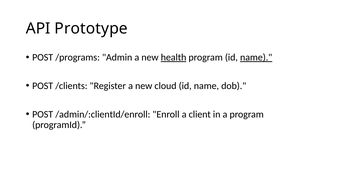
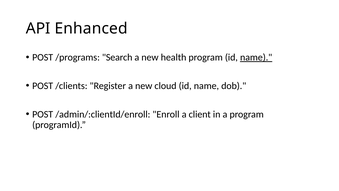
Prototype: Prototype -> Enhanced
Admin: Admin -> Search
health underline: present -> none
